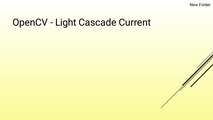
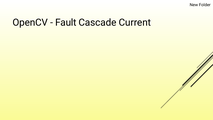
Light: Light -> Fault
